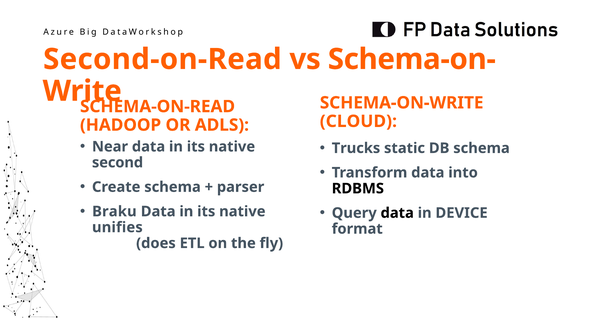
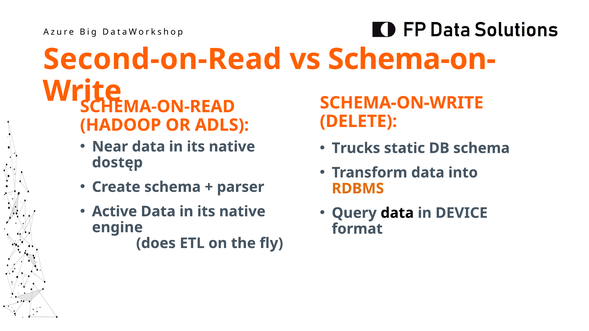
CLOUD: CLOUD -> DELETE
second: second -> dostęp
RDBMS colour: black -> orange
Braku: Braku -> Active
unifies: unifies -> engine
